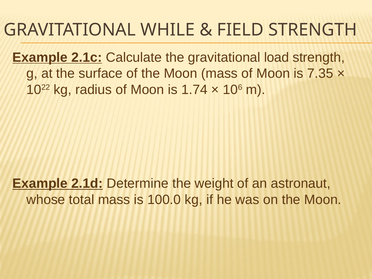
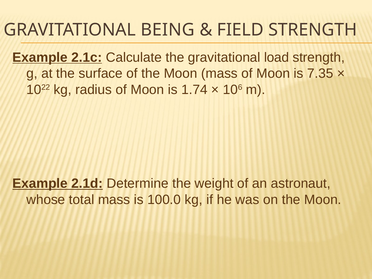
WHILE: WHILE -> BEING
